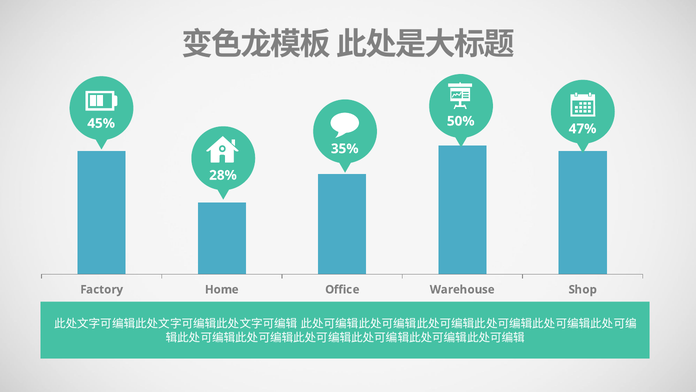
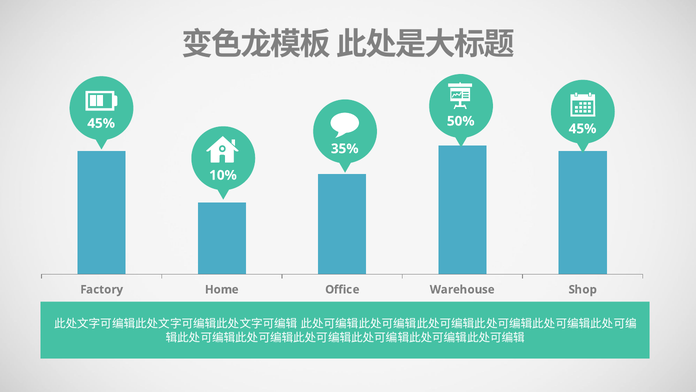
47% at (583, 129): 47% -> 45%
28%: 28% -> 10%
